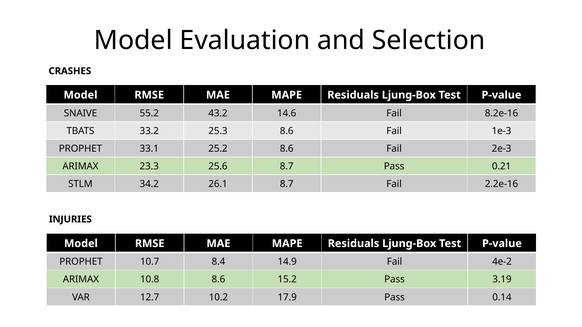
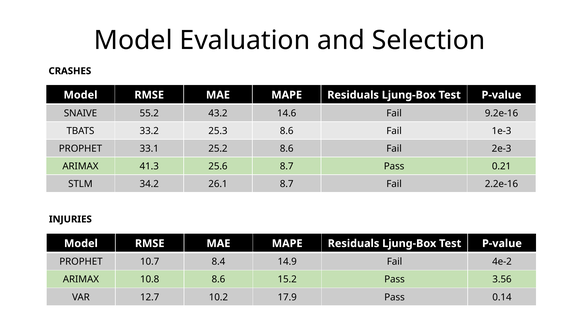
8.2e-16: 8.2e-16 -> 9.2e-16
23.3: 23.3 -> 41.3
3.19: 3.19 -> 3.56
